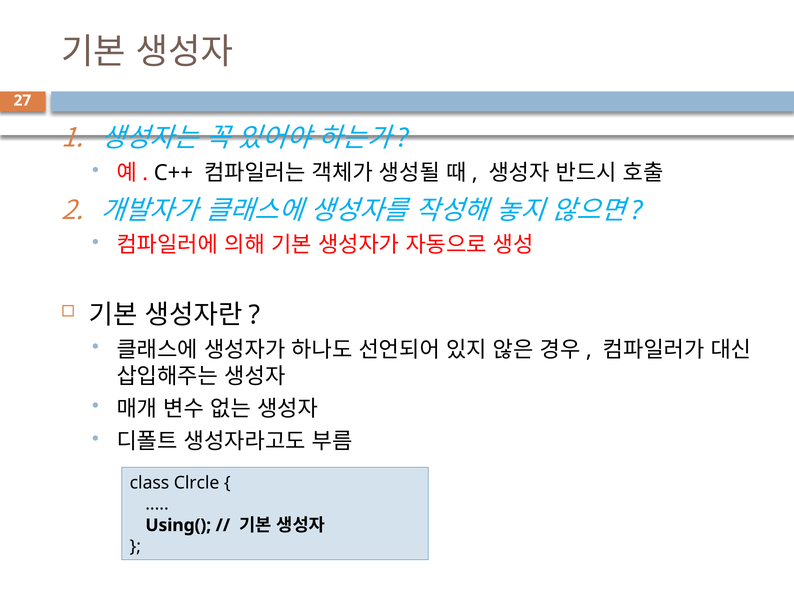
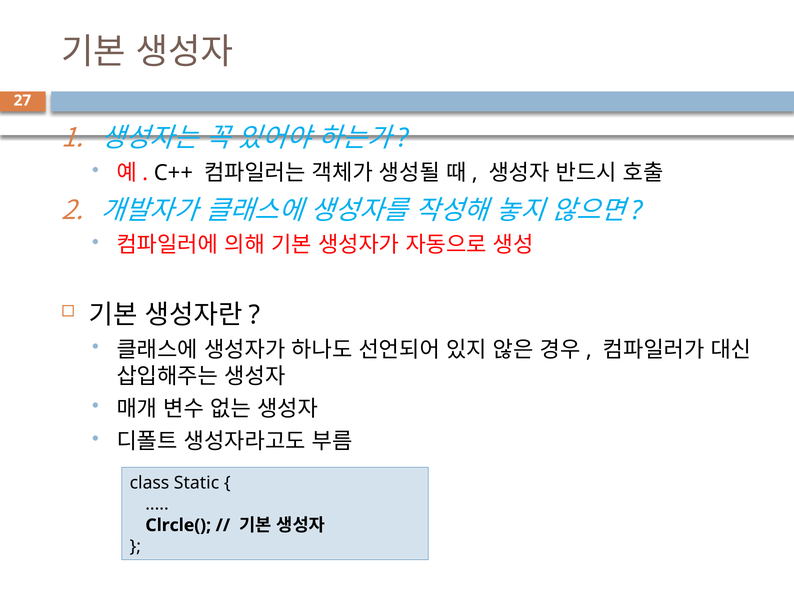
Clrcle: Clrcle -> Static
Using(: Using( -> Clrcle(
